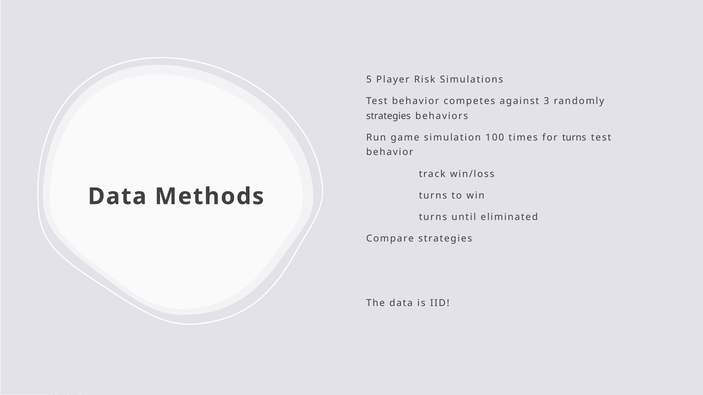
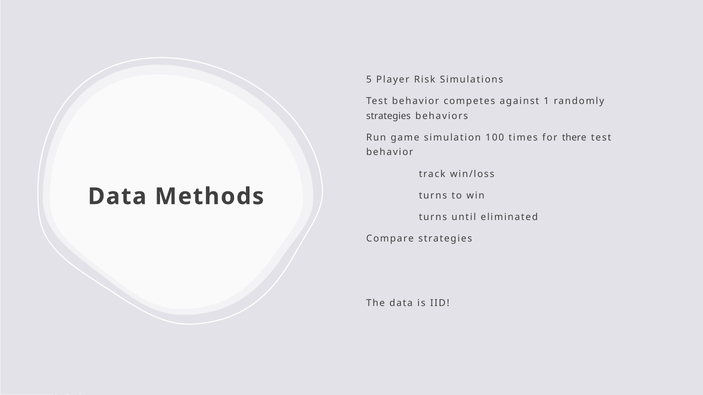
3: 3 -> 1
for turns: turns -> there
